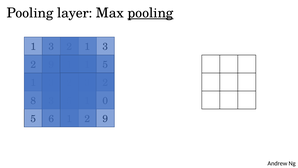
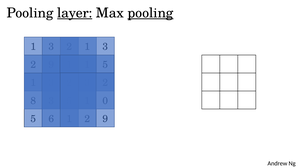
layer underline: none -> present
